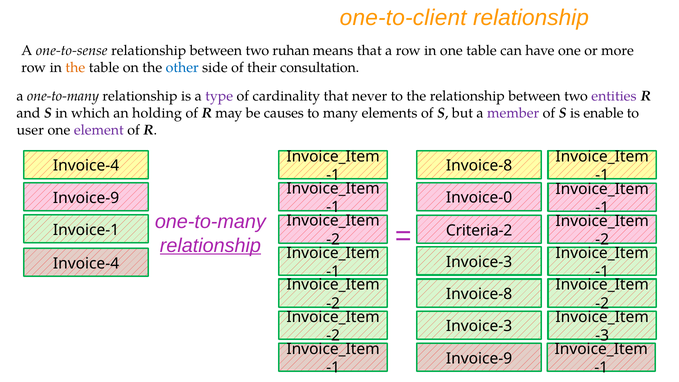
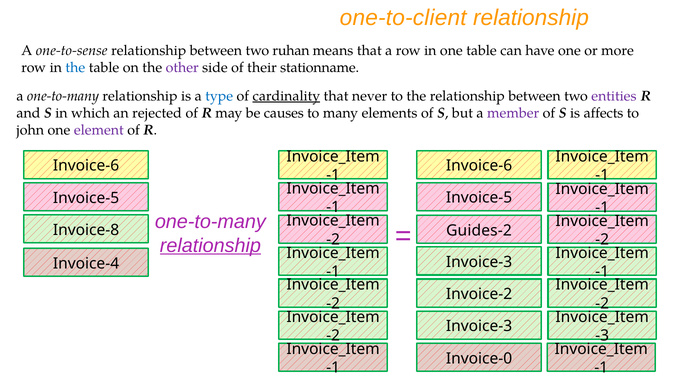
the at (75, 68) colour: orange -> blue
other colour: blue -> purple
consultation: consultation -> stationname
type colour: purple -> blue
cardinality underline: none -> present
holding: holding -> rejected
enable: enable -> affects
user: user -> john
Invoice-4 at (86, 166): Invoice-4 -> Invoice-6
Invoice-8 at (479, 166): Invoice-8 -> Invoice-6
Invoice-0 at (479, 198): Invoice-0 -> Invoice-5
Invoice-9 at (86, 198): Invoice-9 -> Invoice-5
Invoice-1: Invoice-1 -> Invoice-8
Criteria-2: Criteria-2 -> Guides-2
Invoice-8 at (479, 294): Invoice-8 -> Invoice-2
Invoice-9 at (479, 358): Invoice-9 -> Invoice-0
